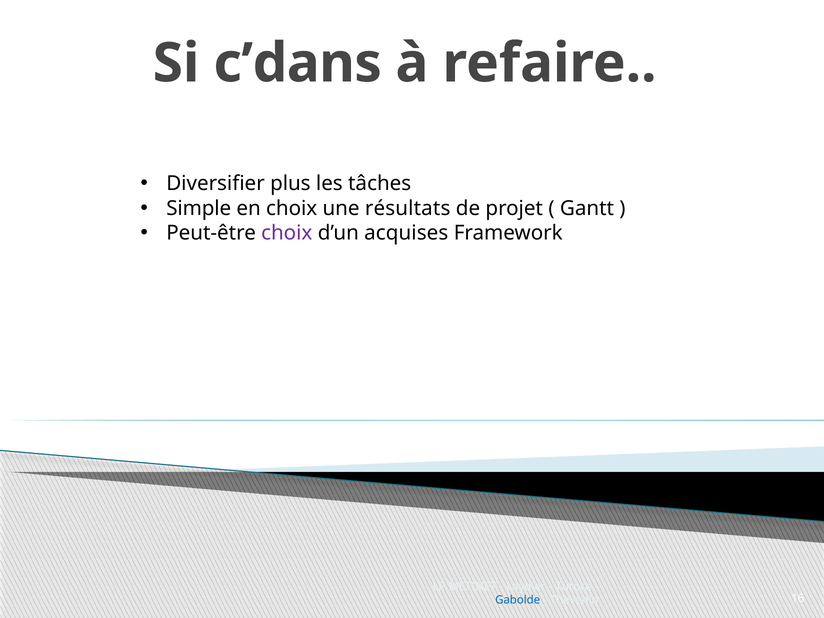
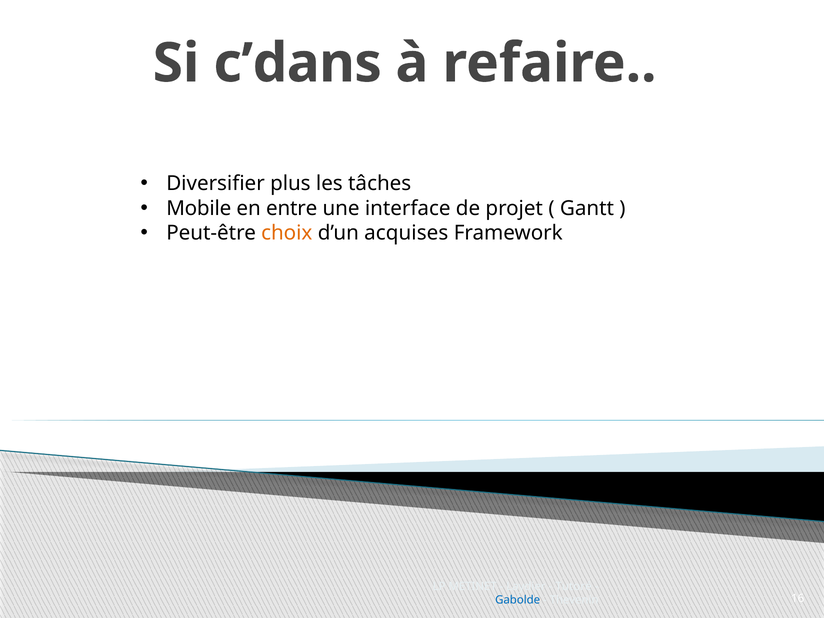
Simple: Simple -> Mobile
en choix: choix -> entre
résultats: résultats -> interface
choix at (287, 233) colour: purple -> orange
